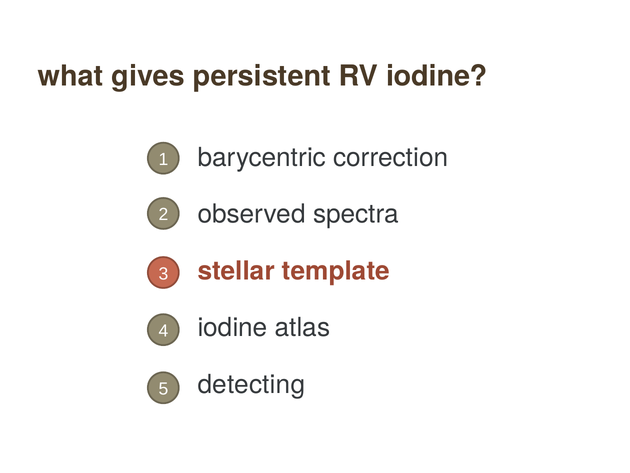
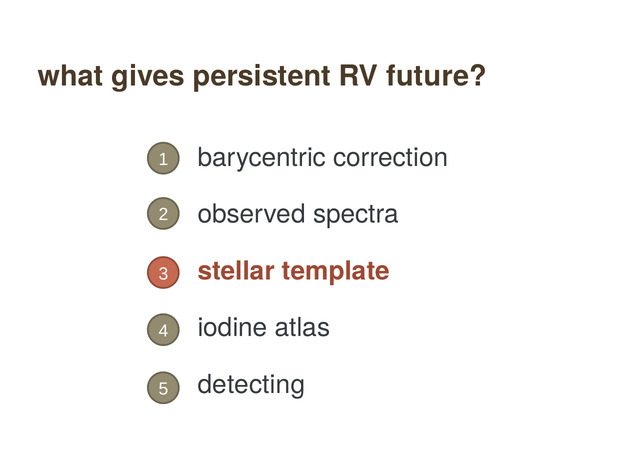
RV iodine: iodine -> future
